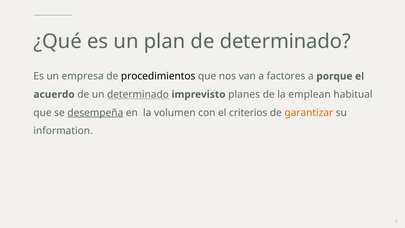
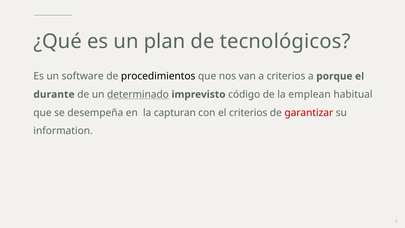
de determinado: determinado -> tecnológicos
empresa: empresa -> software
a factores: factores -> criterios
acuerdo: acuerdo -> durante
planes: planes -> código
desempeña underline: present -> none
volumen: volumen -> capturan
garantizar colour: orange -> red
